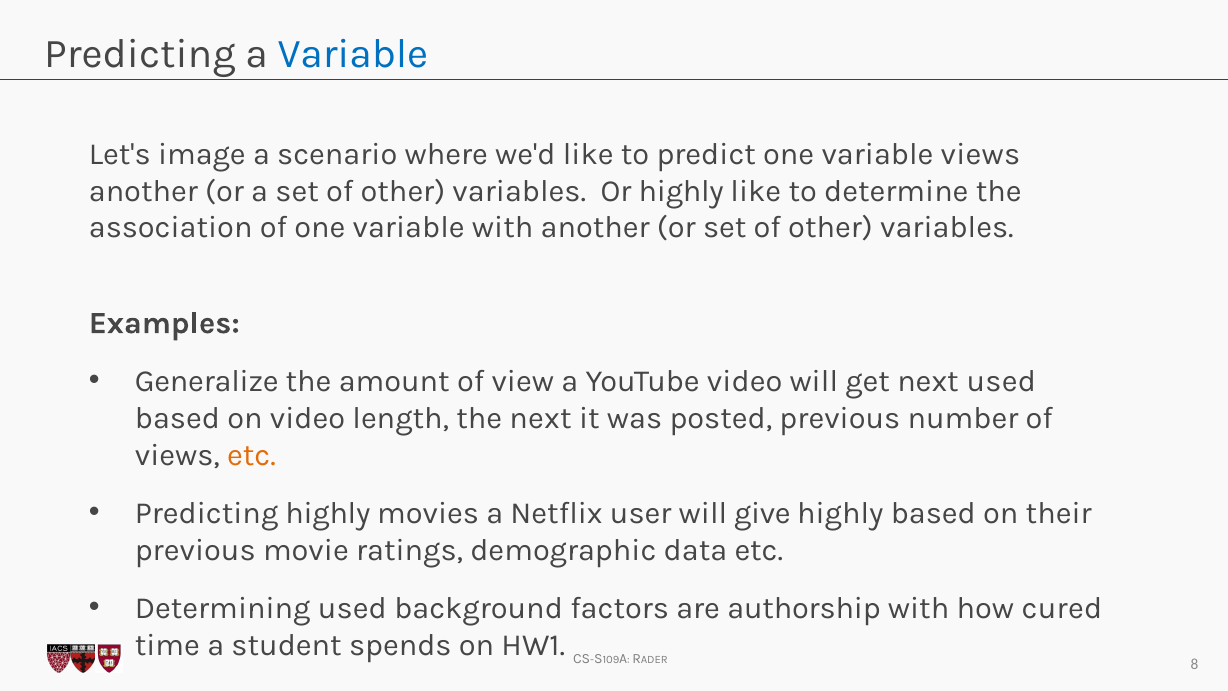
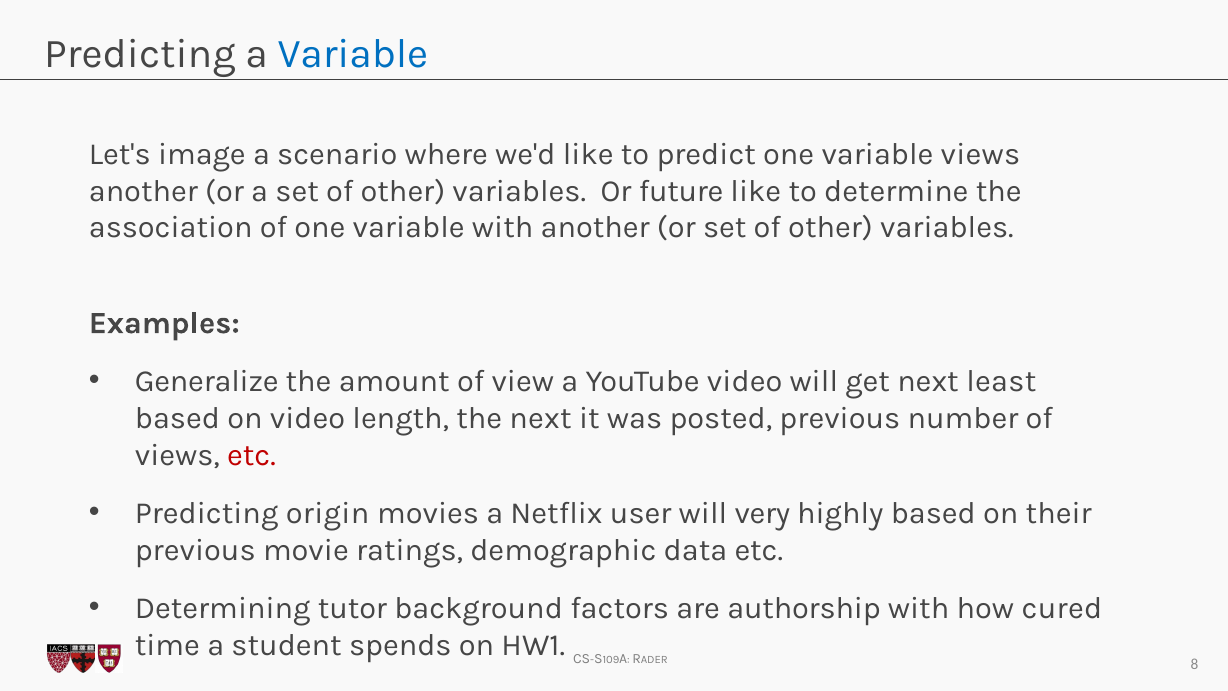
Or highly: highly -> future
next used: used -> least
etc at (252, 455) colour: orange -> red
Predicting highly: highly -> origin
give: give -> very
Determining used: used -> tutor
